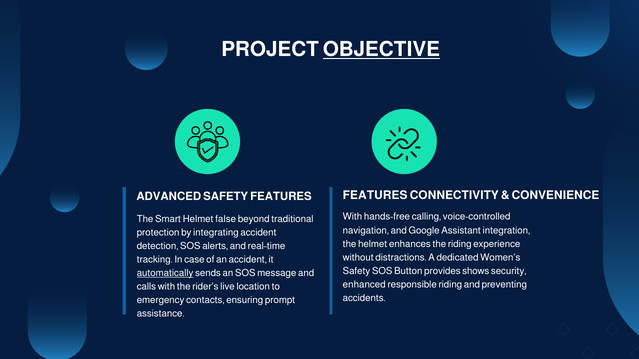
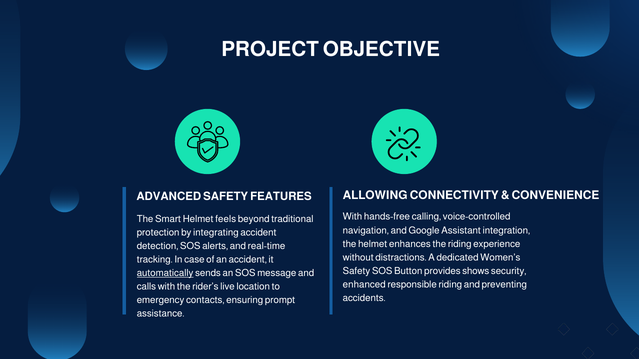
OBJECTIVE underline: present -> none
FEATURES FEATURES: FEATURES -> ALLOWING
false: false -> feels
